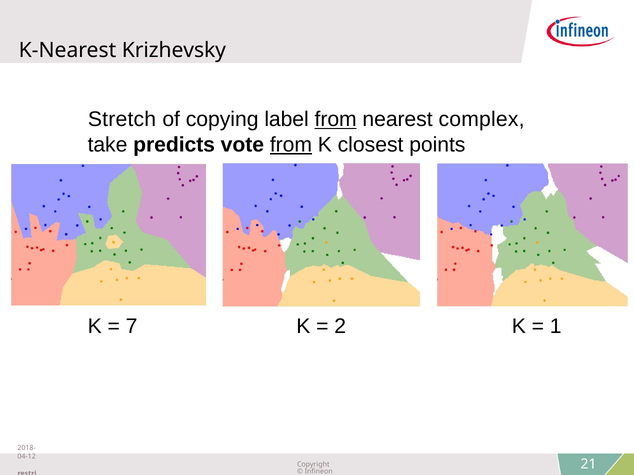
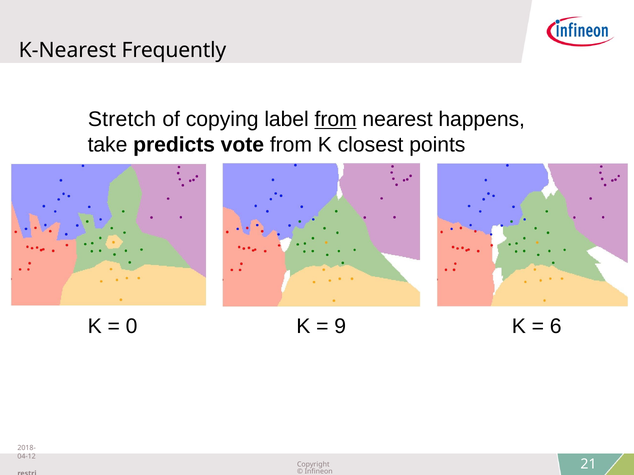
Krizhevsky: Krizhevsky -> Frequently
complex: complex -> happens
from at (291, 145) underline: present -> none
7: 7 -> 0
2 at (340, 327): 2 -> 9
1: 1 -> 6
